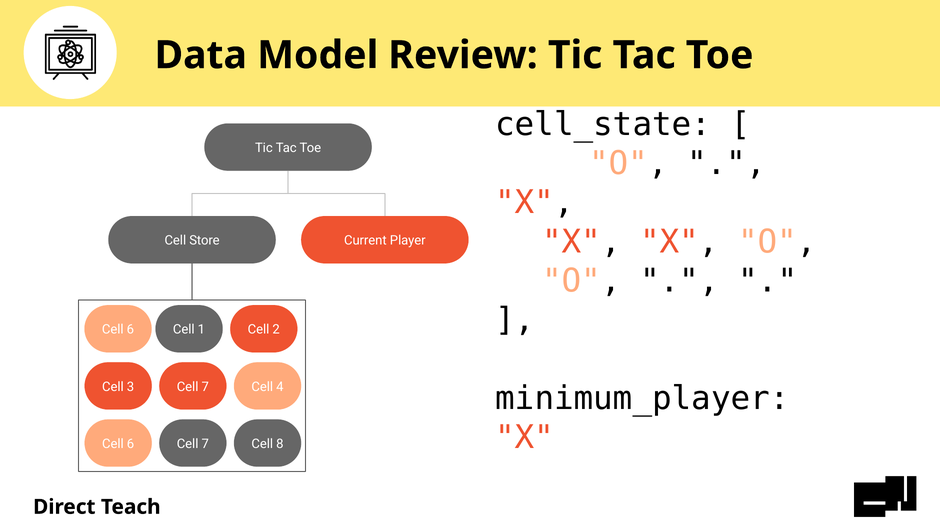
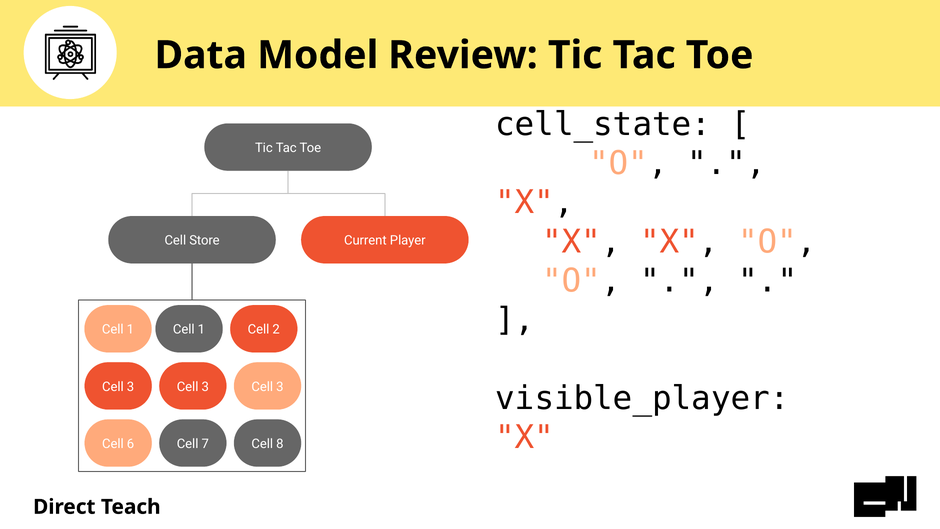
6 at (130, 330): 6 -> 1
7 at (205, 387): 7 -> 3
4 at (280, 387): 4 -> 3
minimum_player: minimum_player -> visible_player
